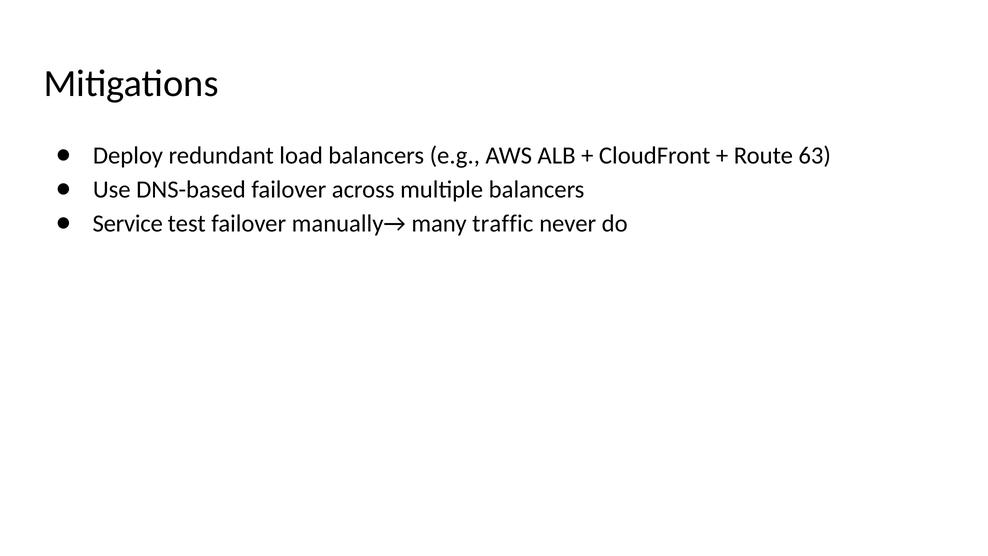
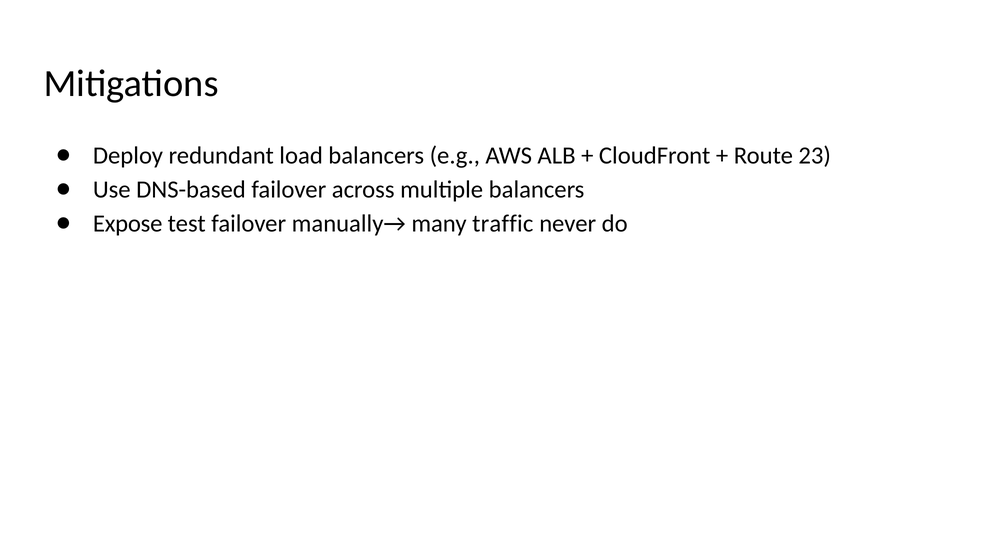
63: 63 -> 23
Service: Service -> Expose
